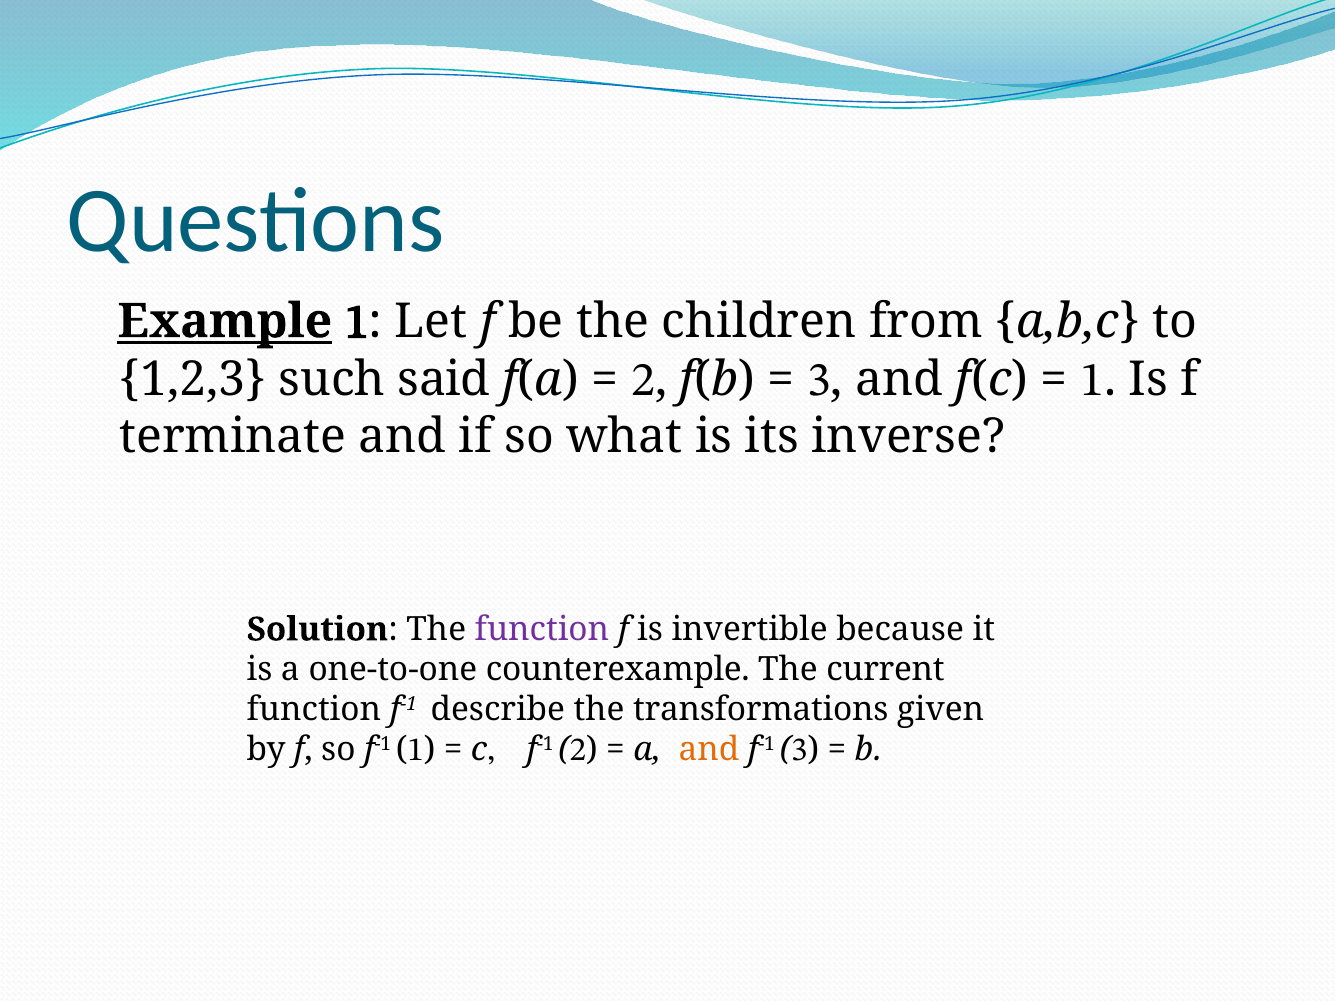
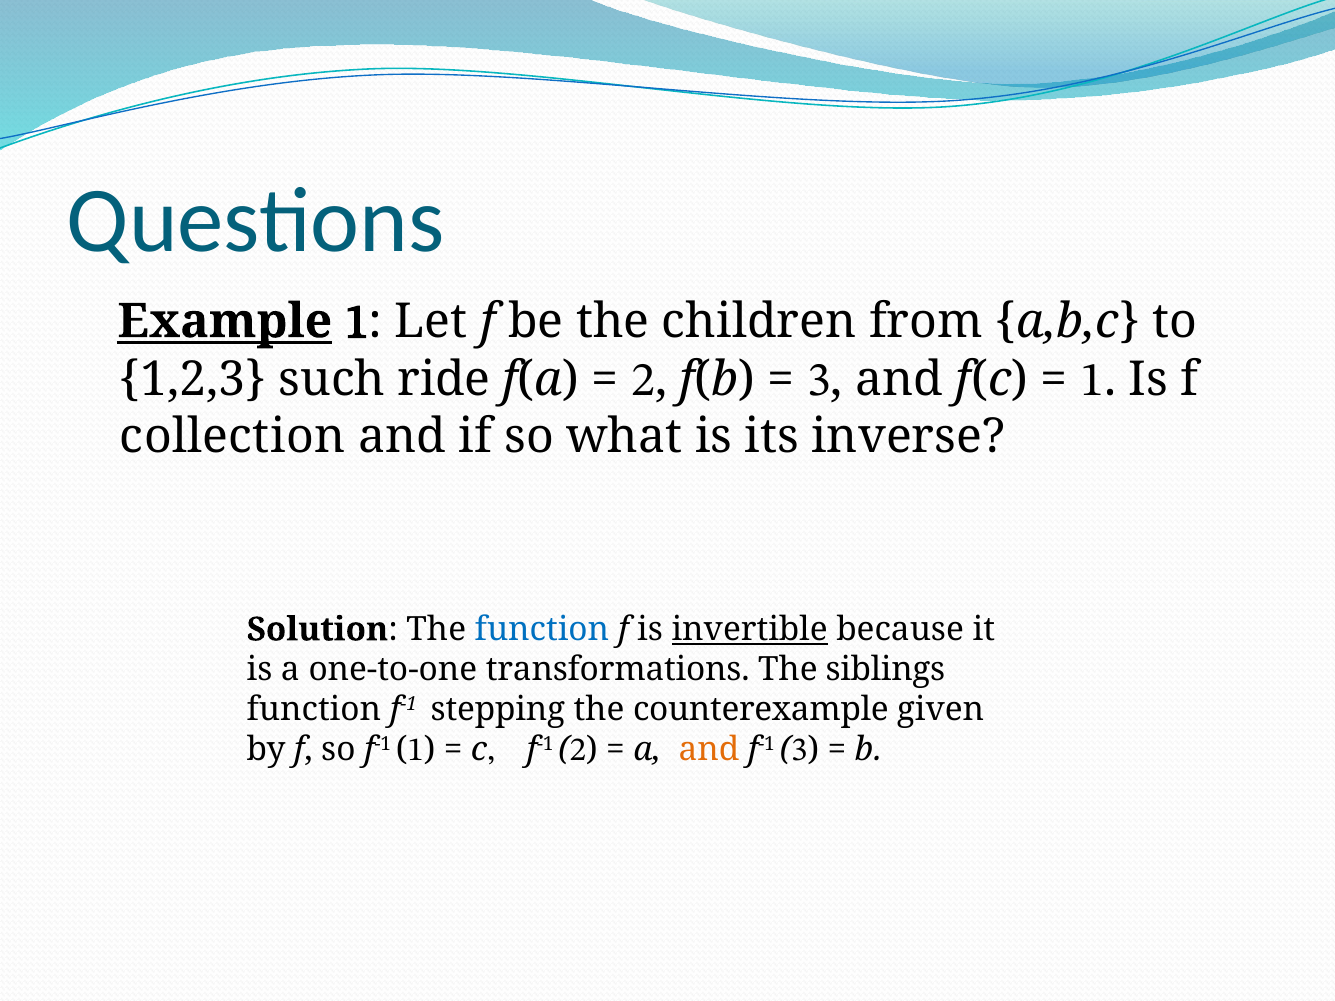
said: said -> ride
terminate: terminate -> collection
function at (542, 630) colour: purple -> blue
invertible underline: none -> present
counterexample: counterexample -> transformations
current: current -> siblings
describe: describe -> stepping
transformations: transformations -> counterexample
